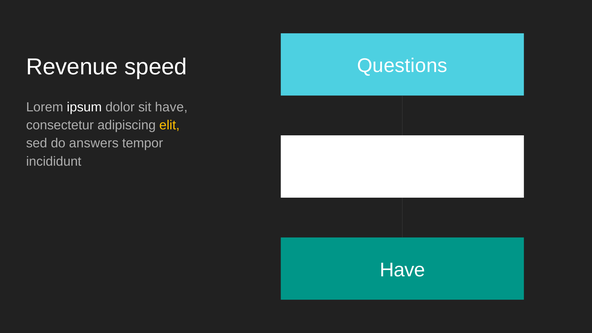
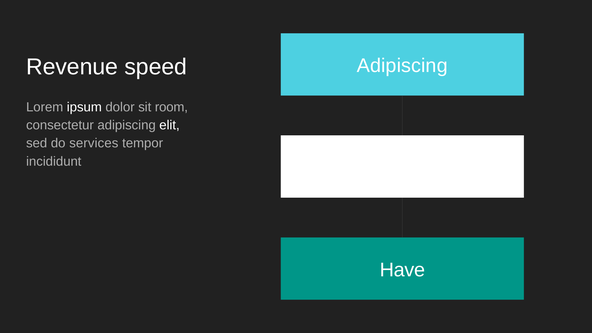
Questions at (402, 66): Questions -> Adipiscing
sit have: have -> room
elit colour: yellow -> white
answers: answers -> services
